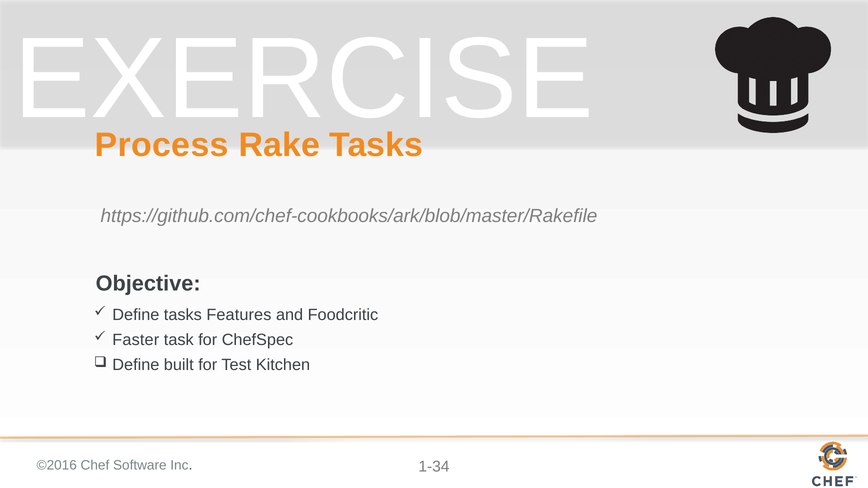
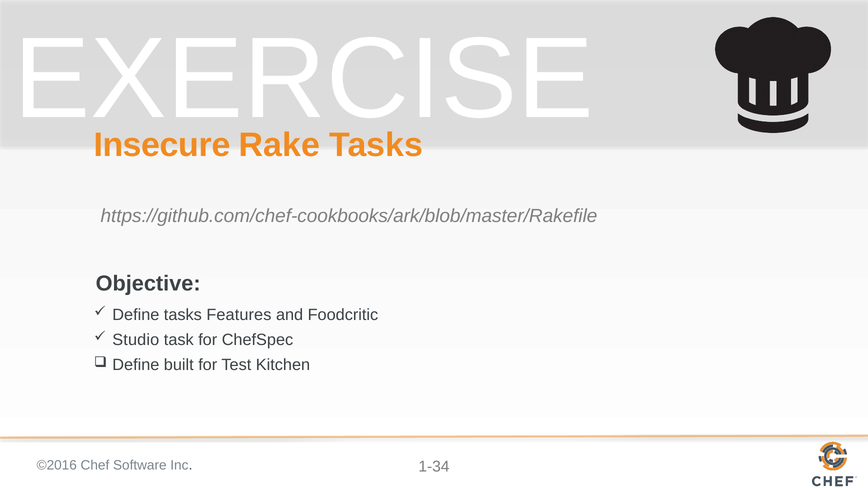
Process: Process -> Insecure
Faster: Faster -> Studio
